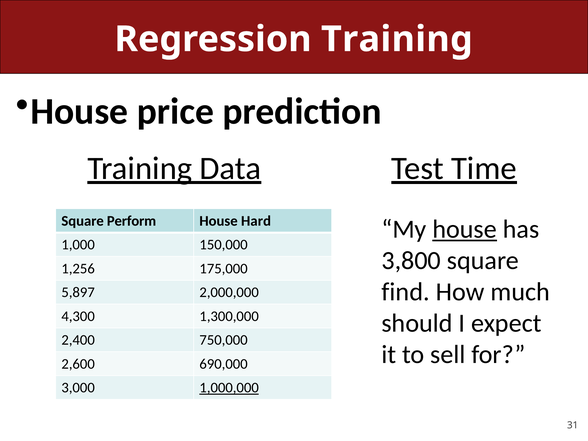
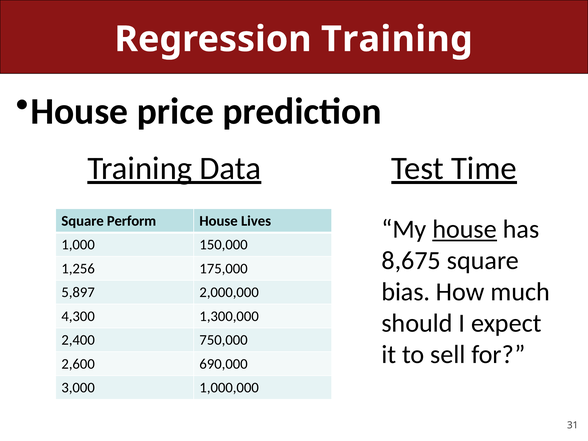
Hard: Hard -> Lives
3,800: 3,800 -> 8,675
find: find -> bias
1,000,000 underline: present -> none
